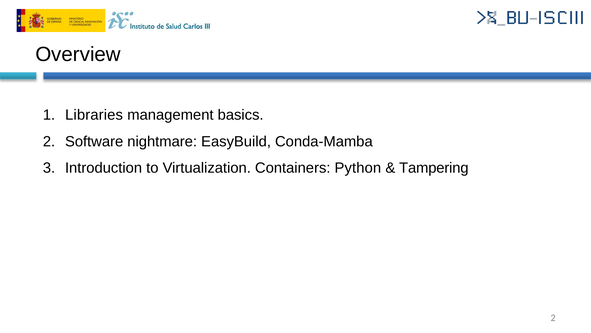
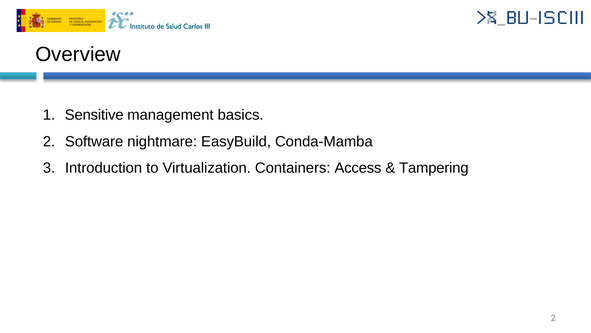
Libraries: Libraries -> Sensitive
Python: Python -> Access
